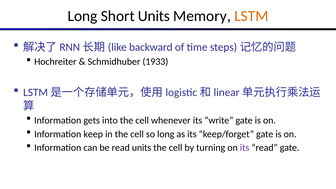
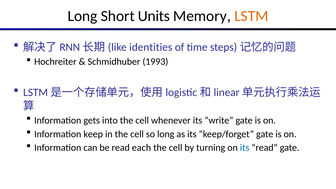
backward: backward -> identities
1933: 1933 -> 1993
read units: units -> each
its at (245, 148) colour: purple -> blue
